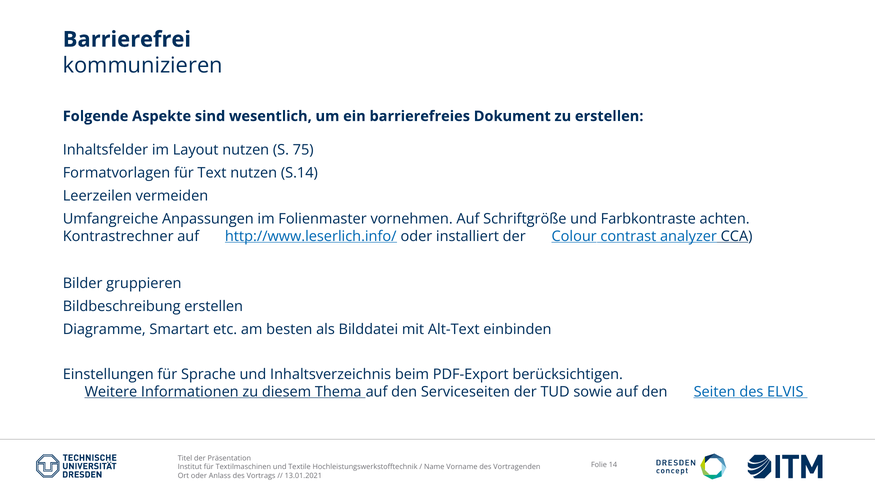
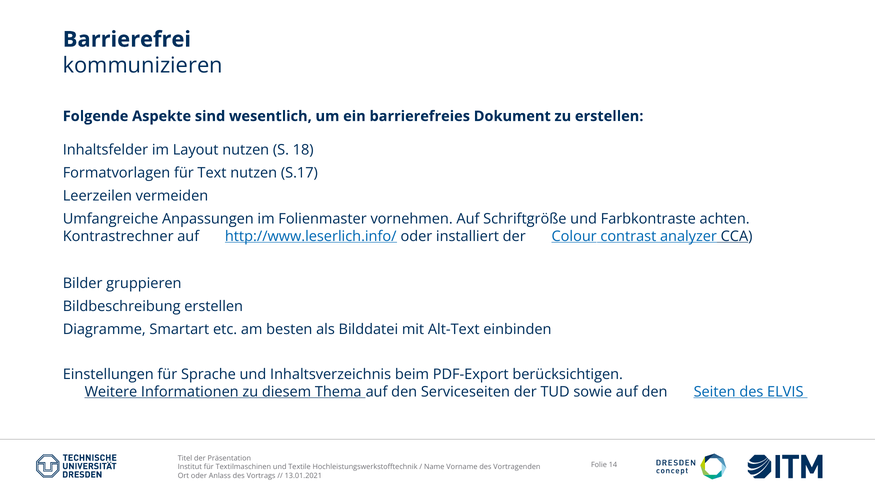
75: 75 -> 18
S.14: S.14 -> S.17
